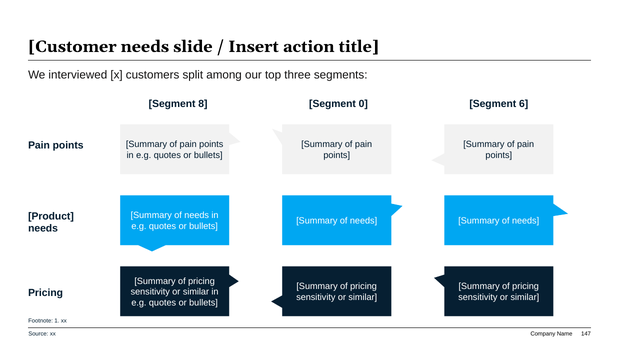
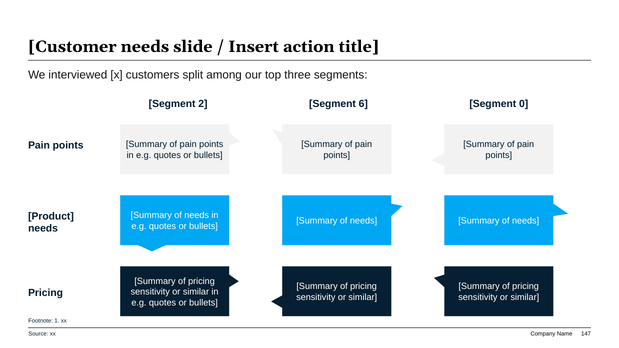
8: 8 -> 2
0: 0 -> 6
6: 6 -> 0
